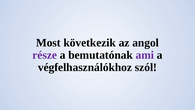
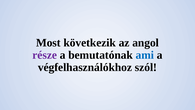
ami colour: purple -> blue
